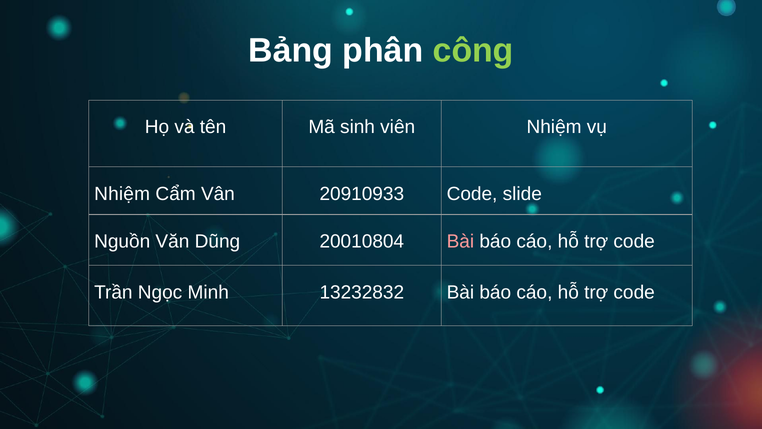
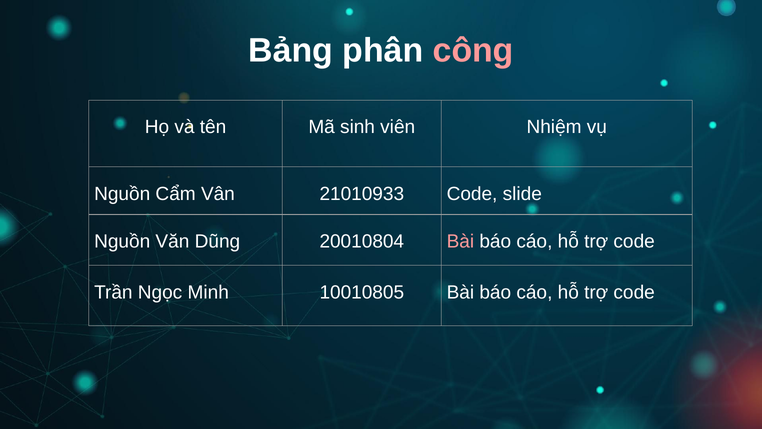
công colour: light green -> pink
Nhiệm at (122, 194): Nhiệm -> Nguồn
20910933: 20910933 -> 21010933
13232832: 13232832 -> 10010805
